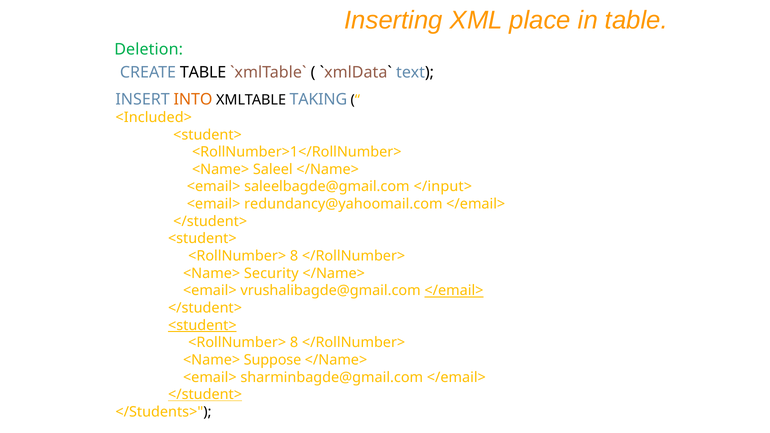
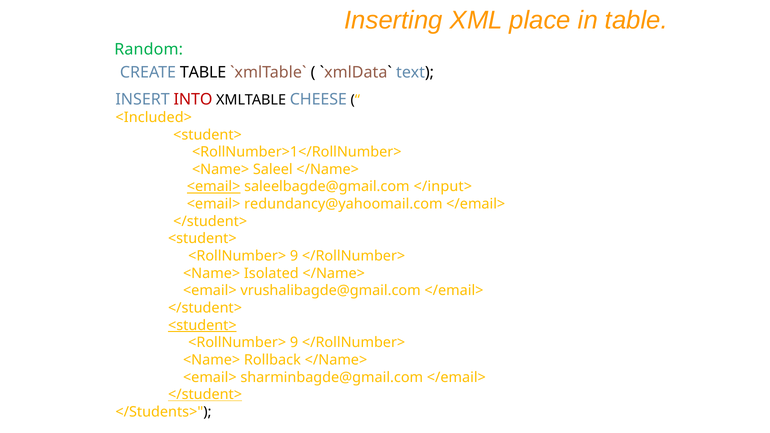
Deletion: Deletion -> Random
INTO colour: orange -> red
TAKING: TAKING -> CHEESE
<email> at (214, 187) underline: none -> present
8 at (294, 256): 8 -> 9
Security: Security -> Isolated
</email> at (454, 291) underline: present -> none
8 at (294, 343): 8 -> 9
Suppose: Suppose -> Rollback
